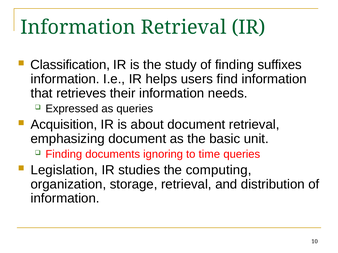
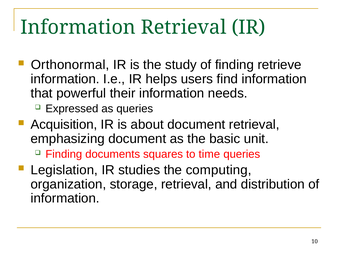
Classification: Classification -> Orthonormal
suffixes: suffixes -> retrieve
retrieves: retrieves -> powerful
ignoring: ignoring -> squares
